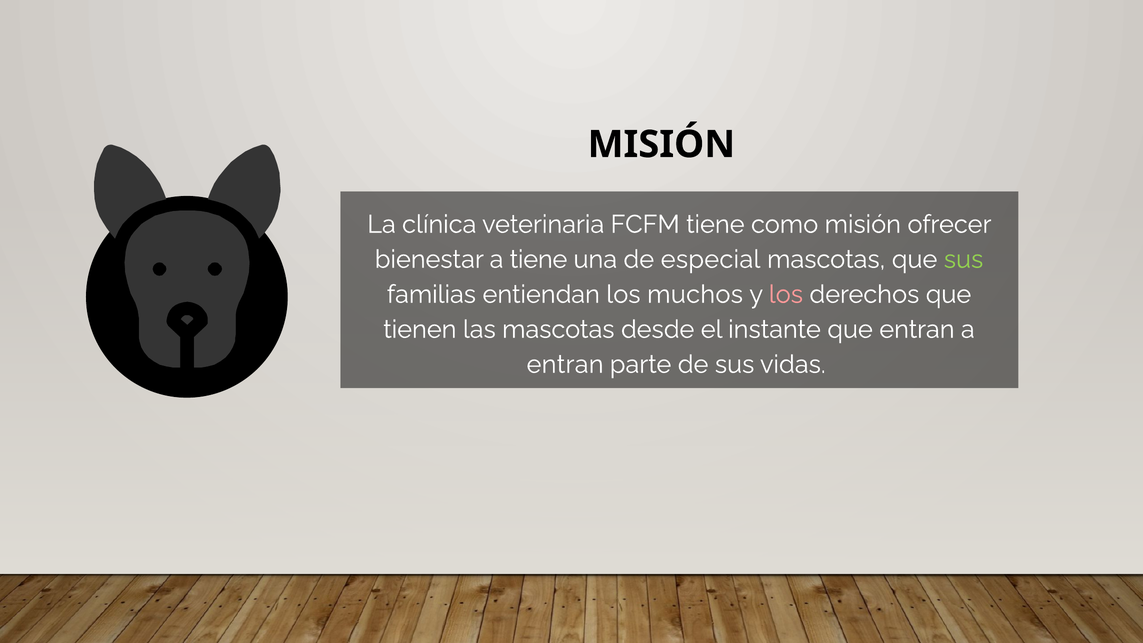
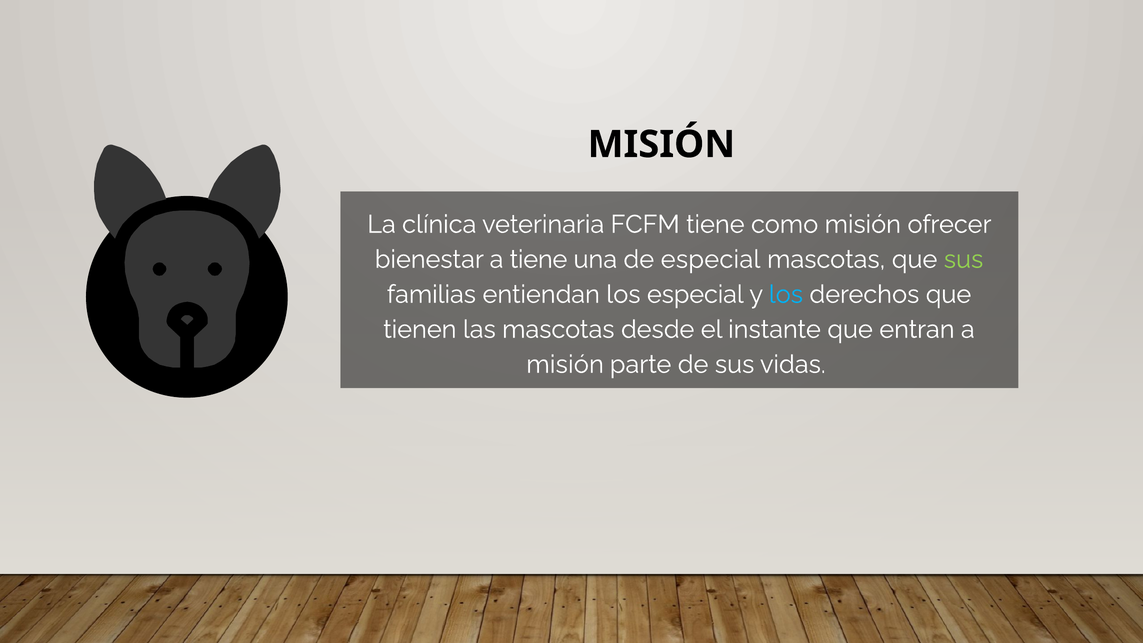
los muchos: muchos -> especial
los at (786, 294) colour: pink -> light blue
entran at (565, 364): entran -> misión
